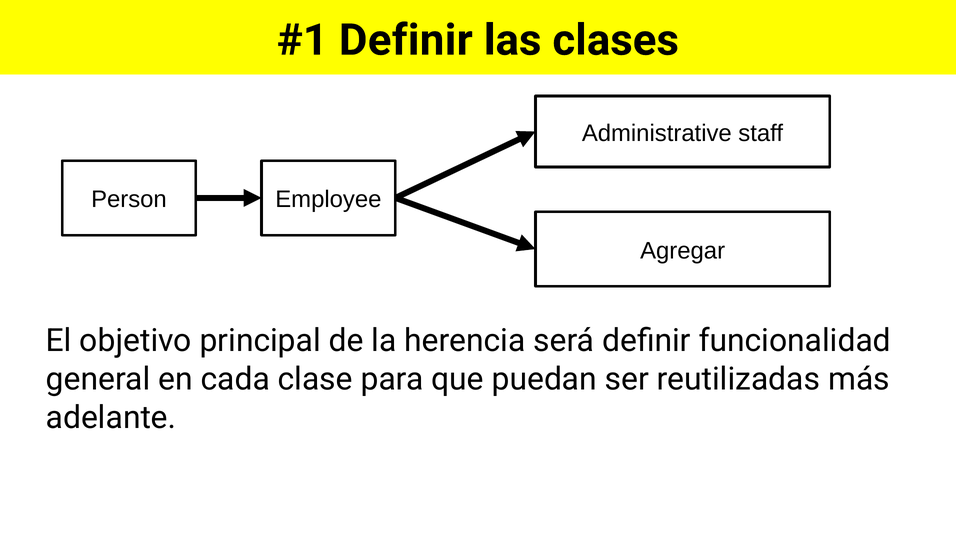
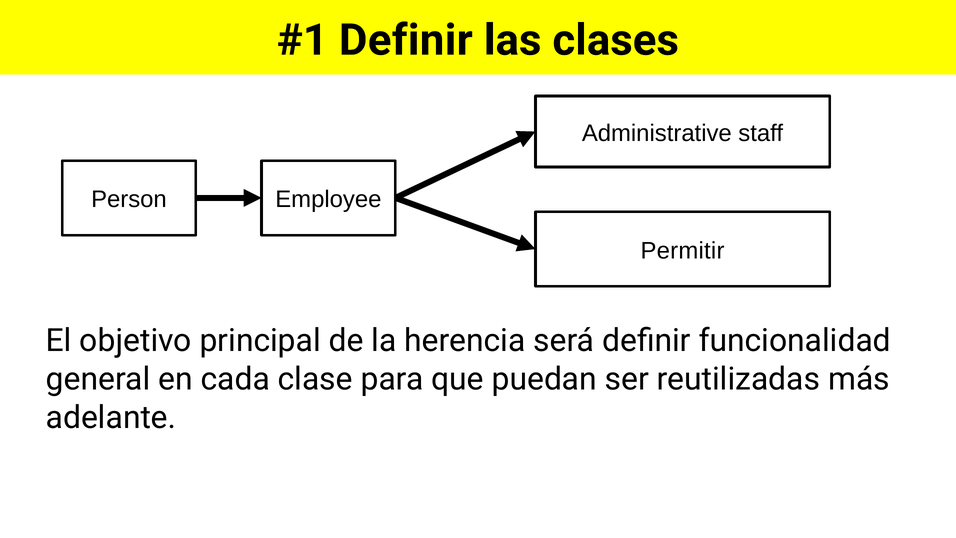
Agregar: Agregar -> Permitir
